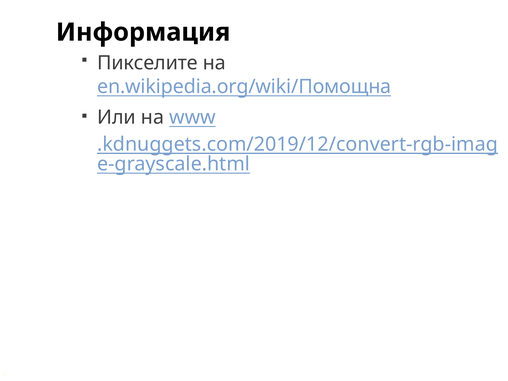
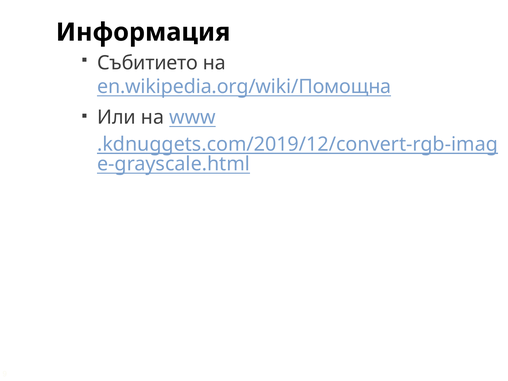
Пикселите: Пикселите -> Събитието
